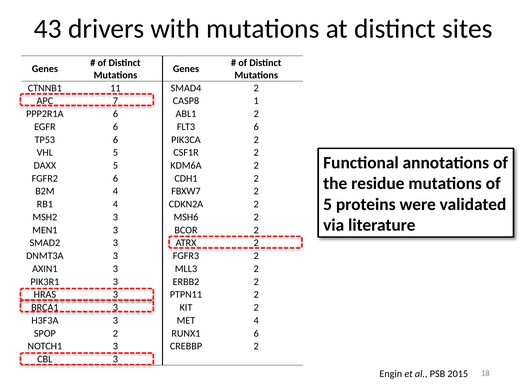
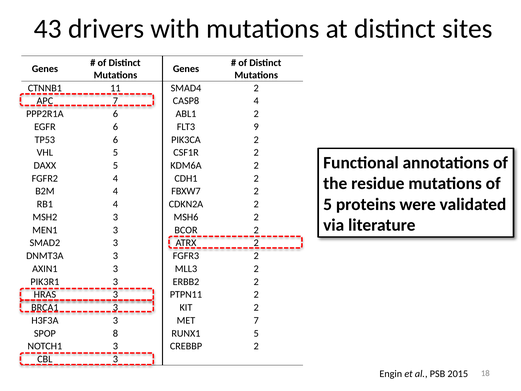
CASP8 1: 1 -> 4
FLT3 6: 6 -> 9
FGFR2 6: 6 -> 4
MET 4: 4 -> 7
SPOP 2: 2 -> 8
RUNX1 6: 6 -> 5
